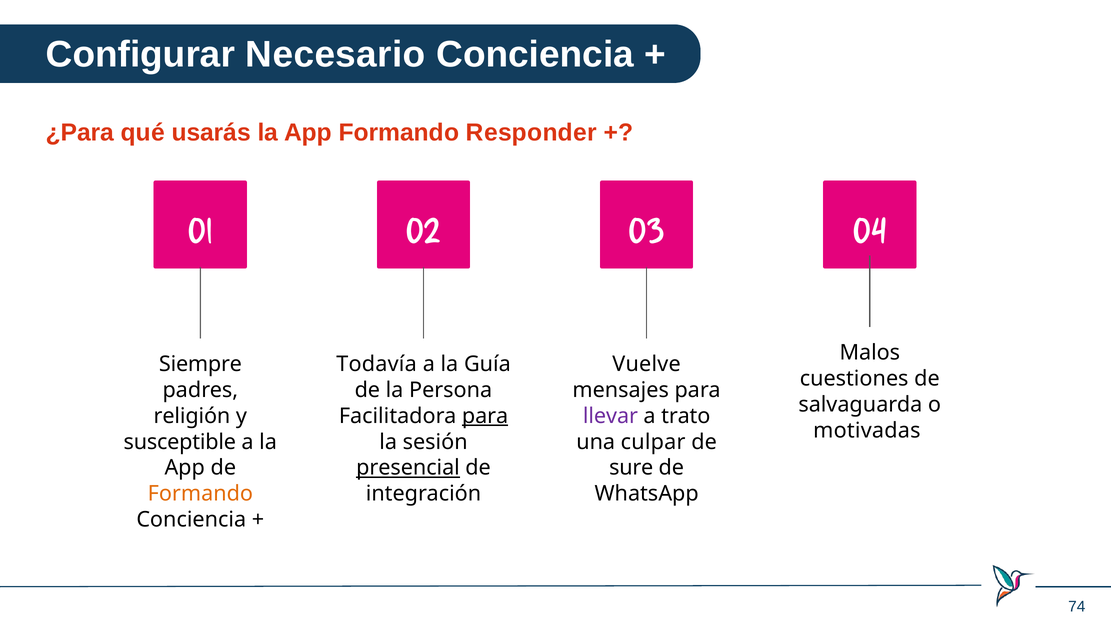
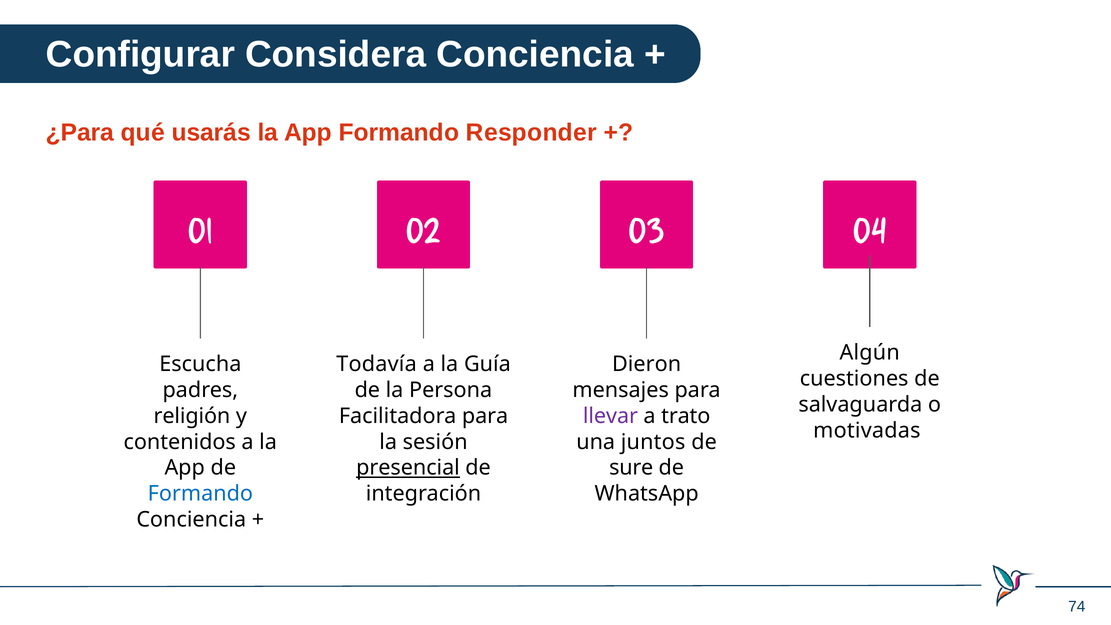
Necesario: Necesario -> Considera
Malos: Malos -> Algún
Siempre: Siempre -> Escucha
Vuelve: Vuelve -> Dieron
para at (485, 416) underline: present -> none
susceptible: susceptible -> contenidos
culpar: culpar -> juntos
Formando at (200, 494) colour: orange -> blue
